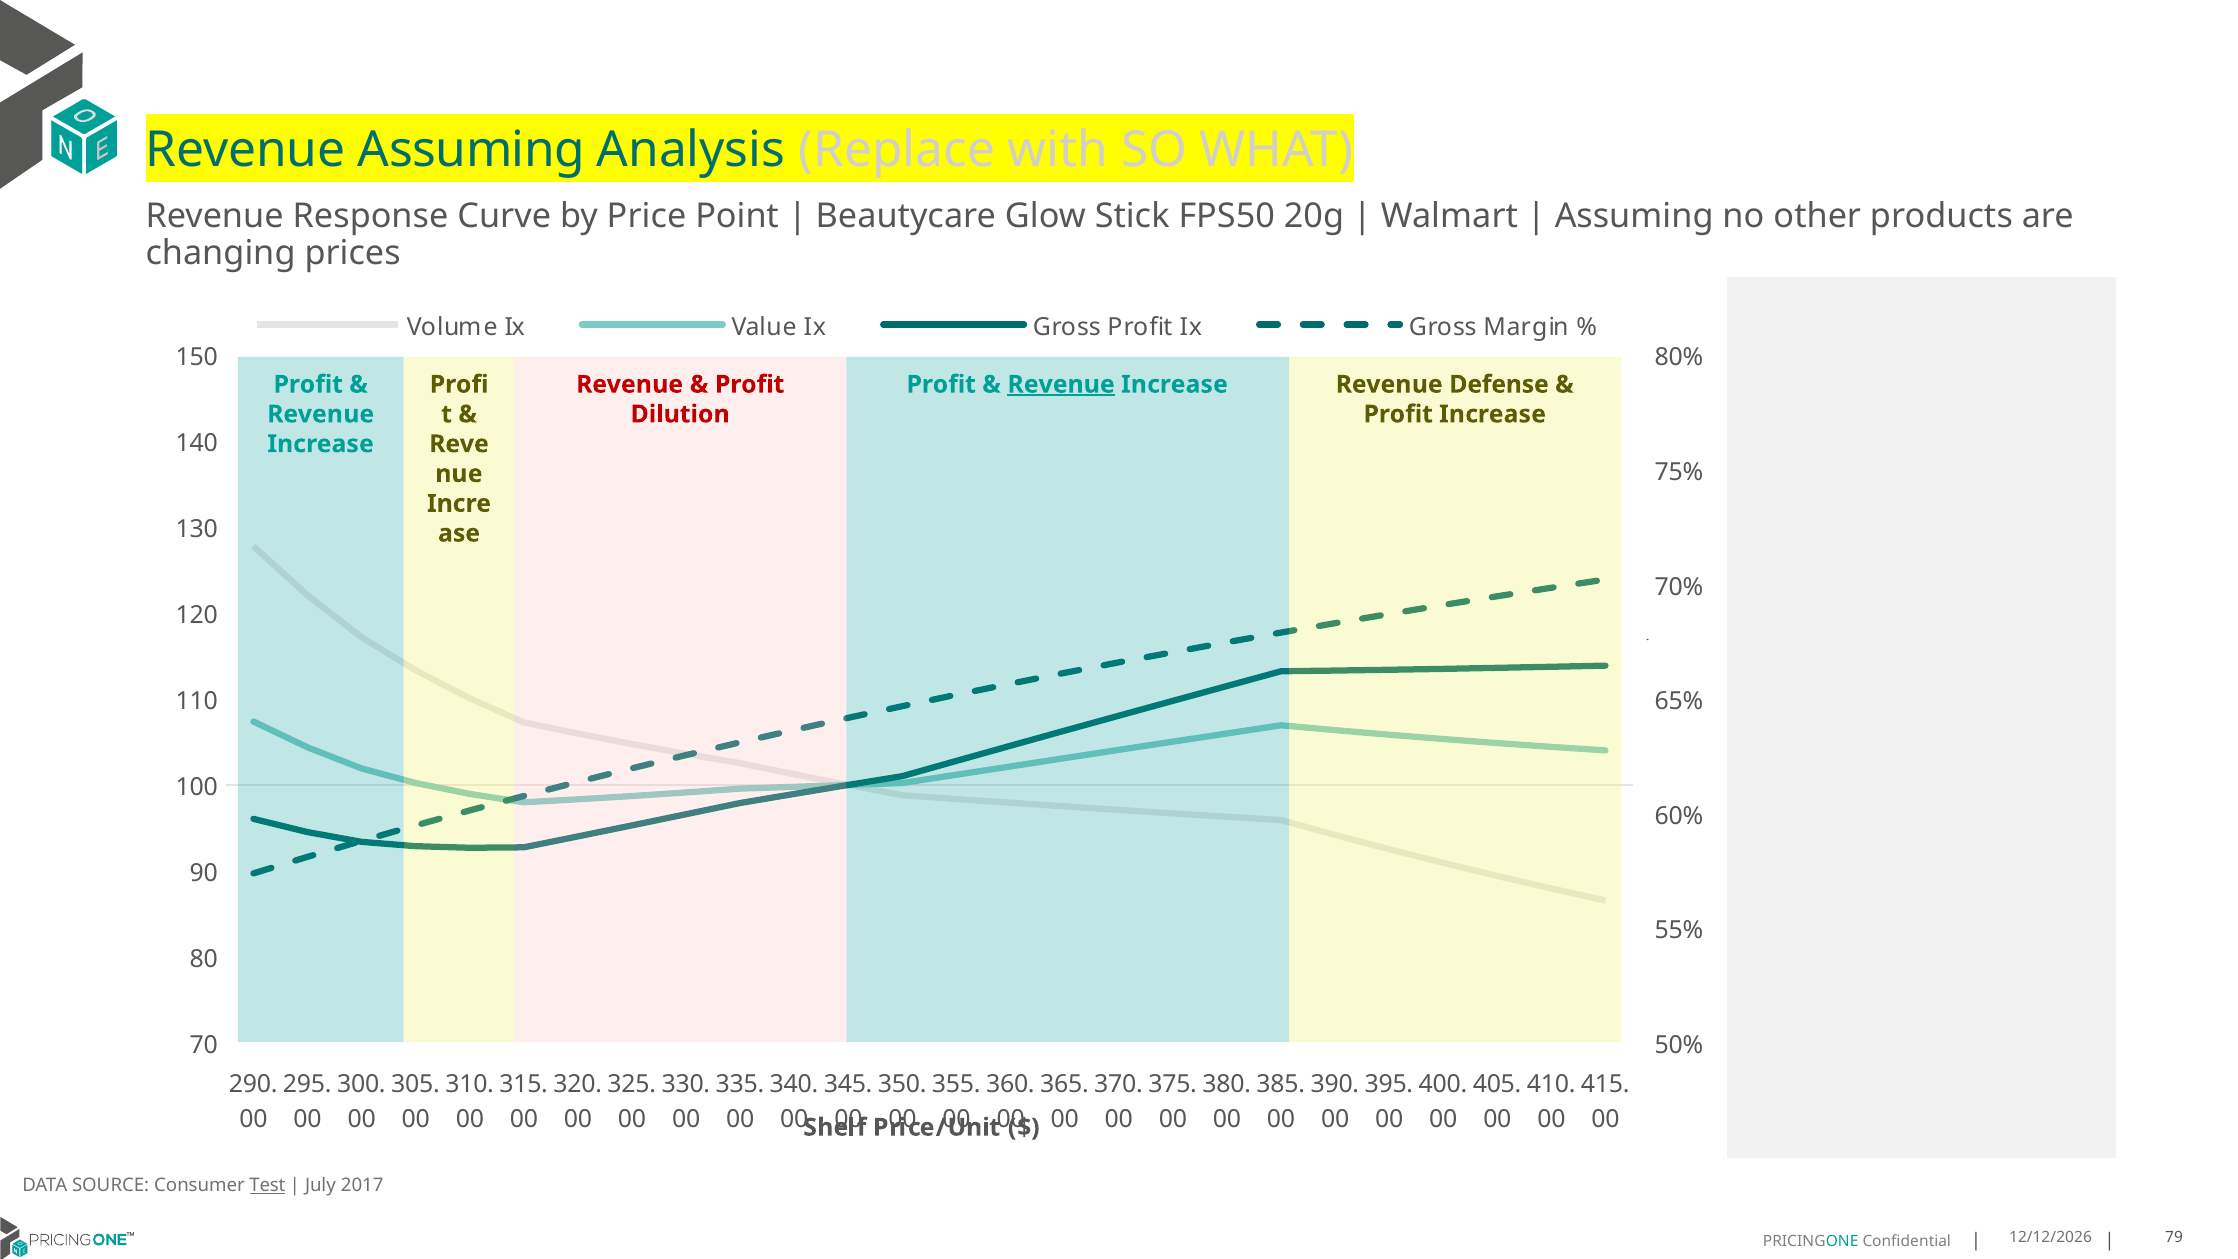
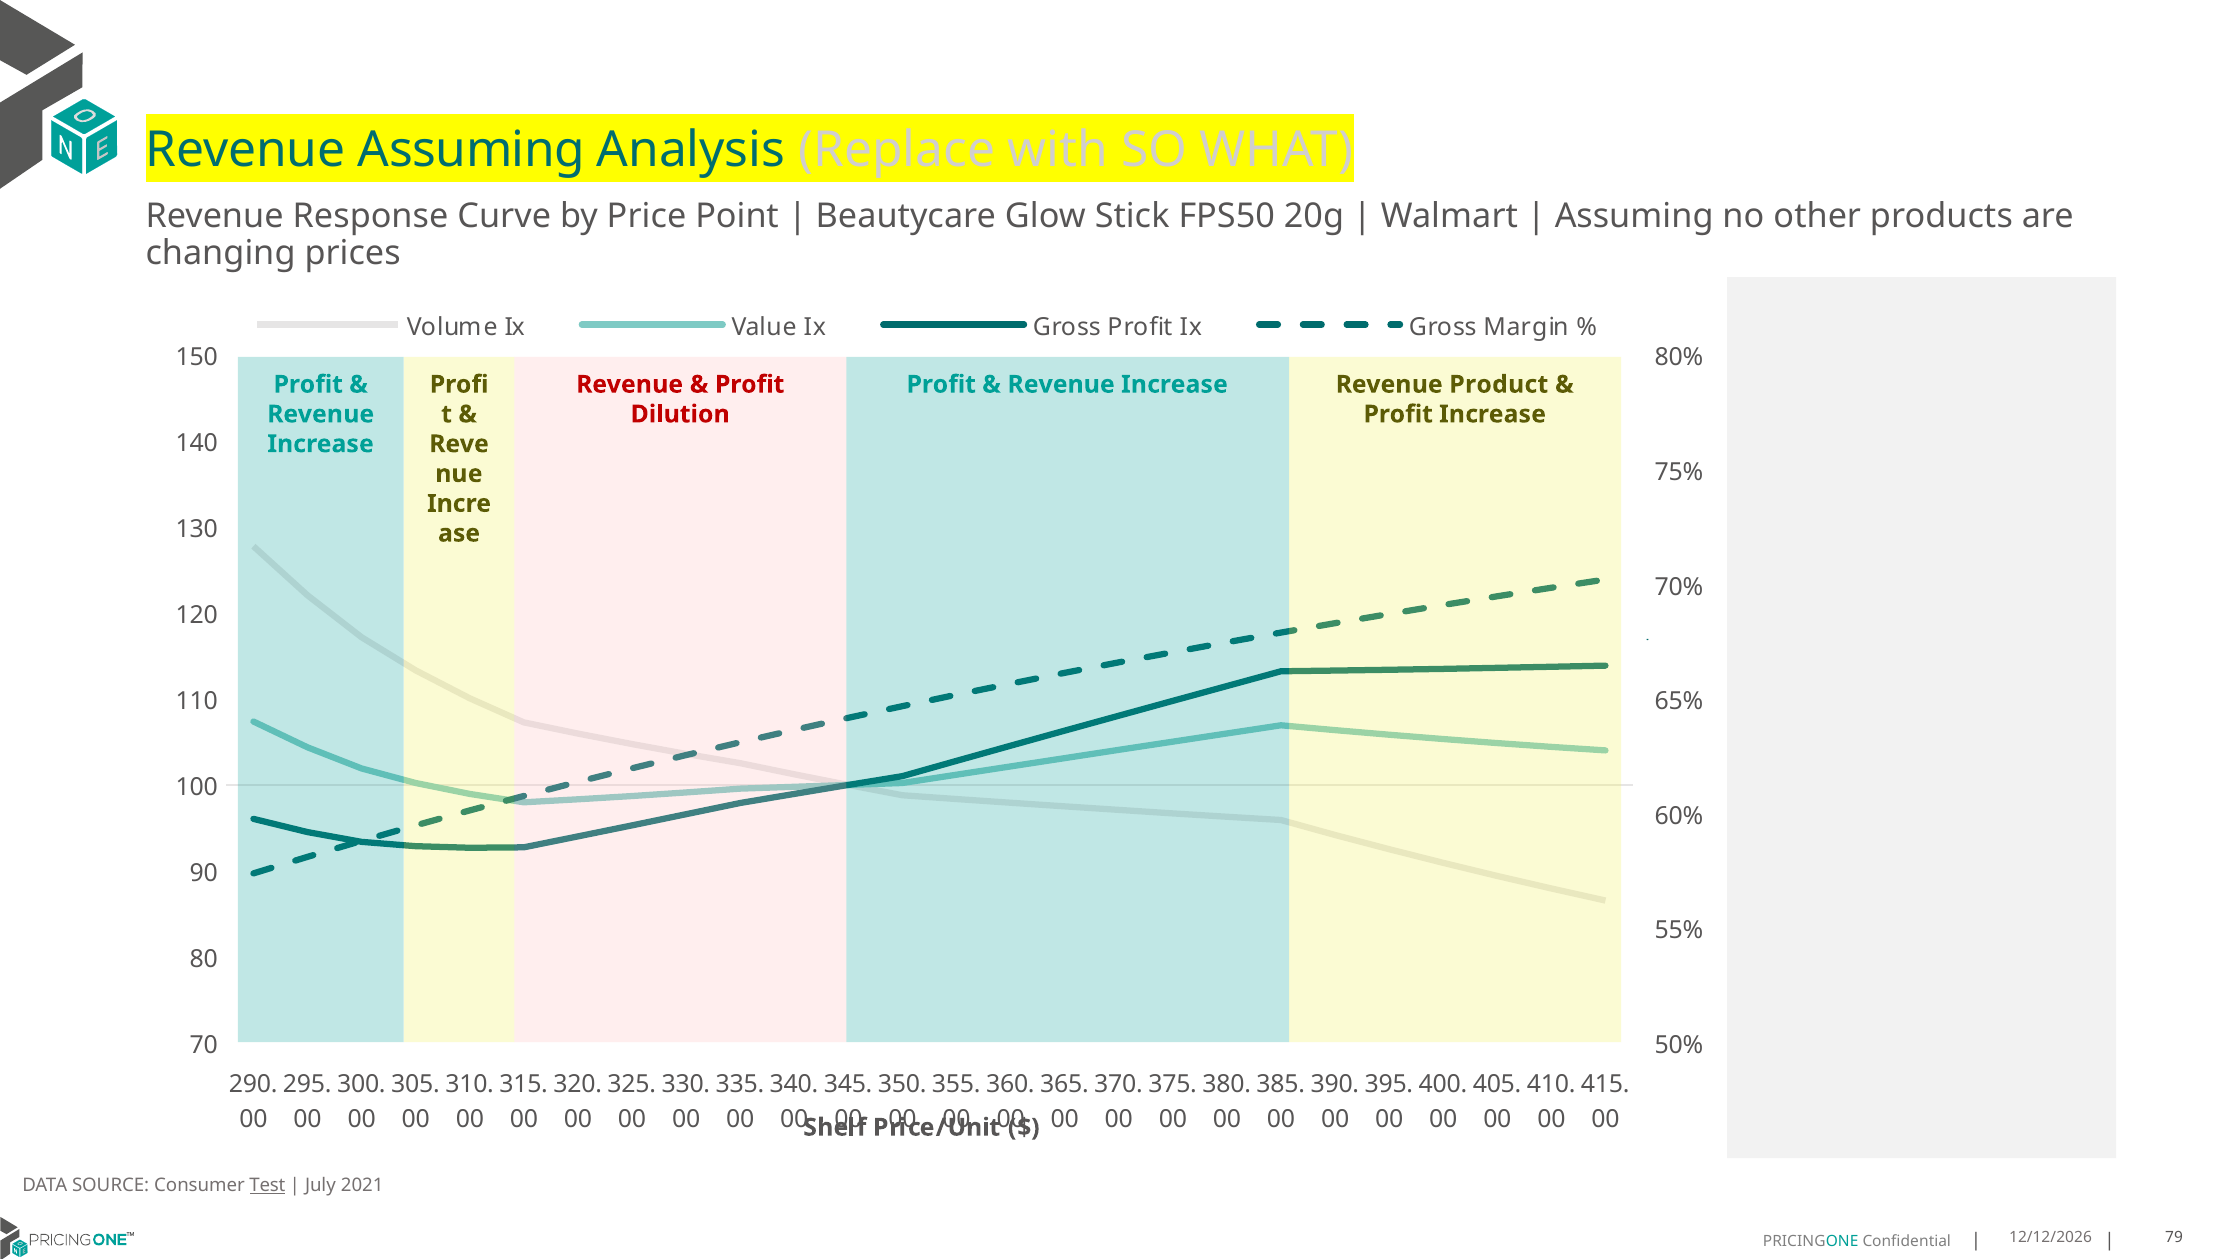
Revenue at (1061, 384) underline: present -> none
Defense: Defense -> Product
2017: 2017 -> 2021
